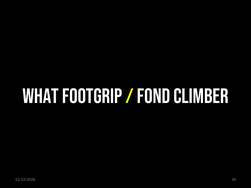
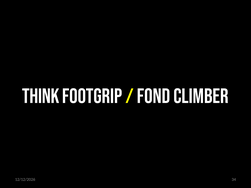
WHAT: WHAT -> THINK
